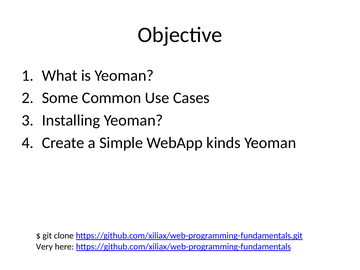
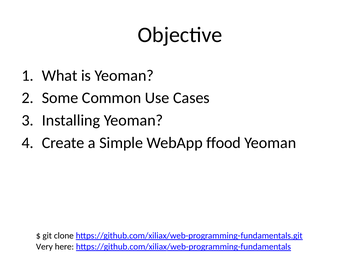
kinds: kinds -> ffood
